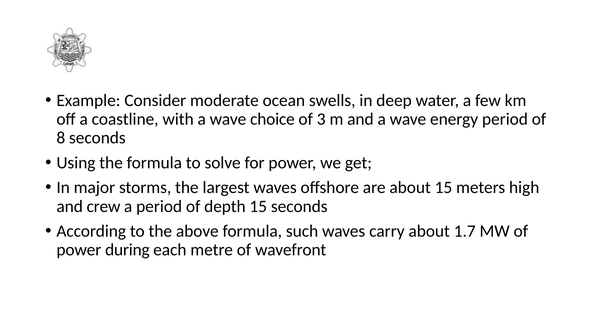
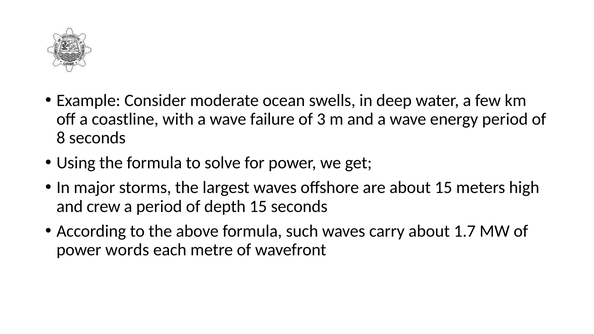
choice: choice -> failure
during: during -> words
